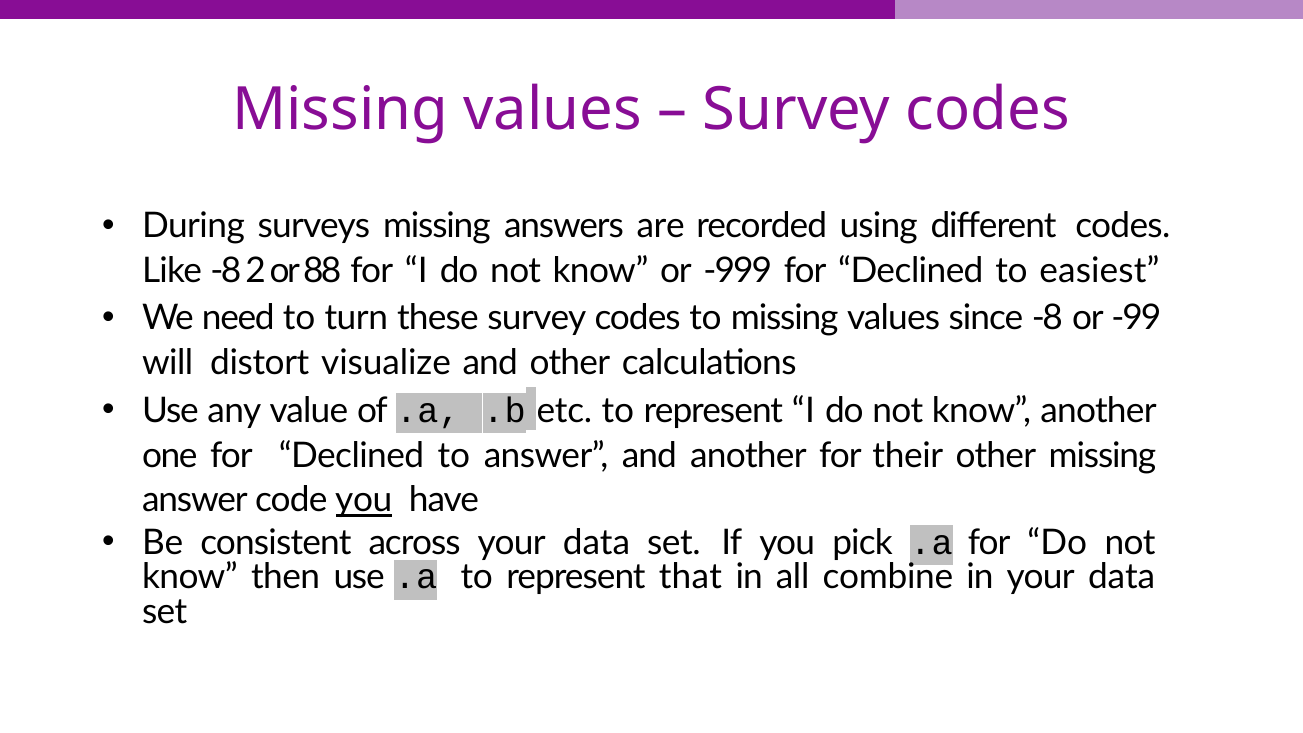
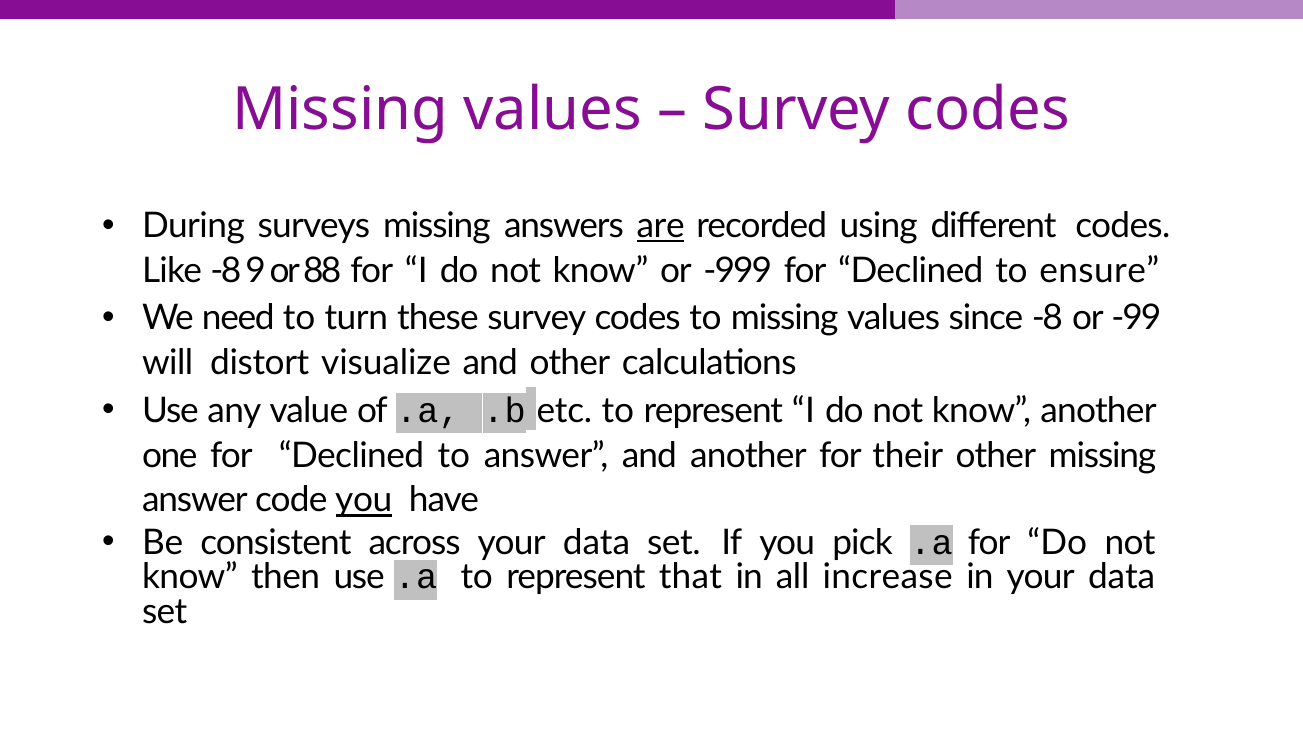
are underline: none -> present
2: 2 -> 9
easiest: easiest -> ensure
combine: combine -> increase
